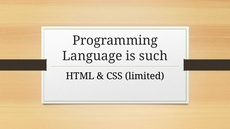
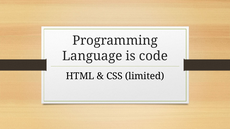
such: such -> code
